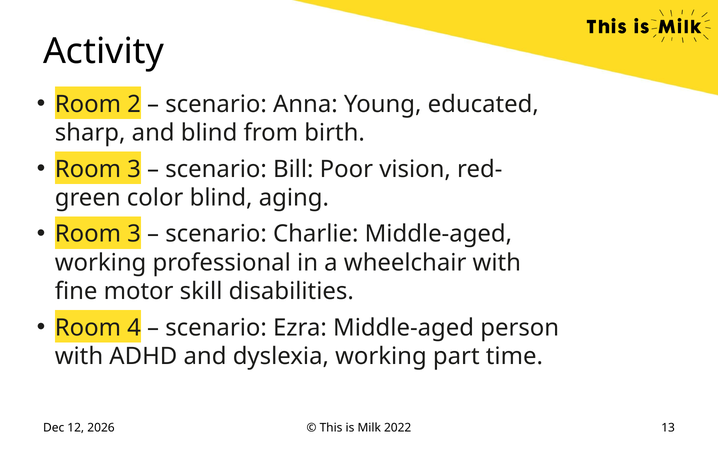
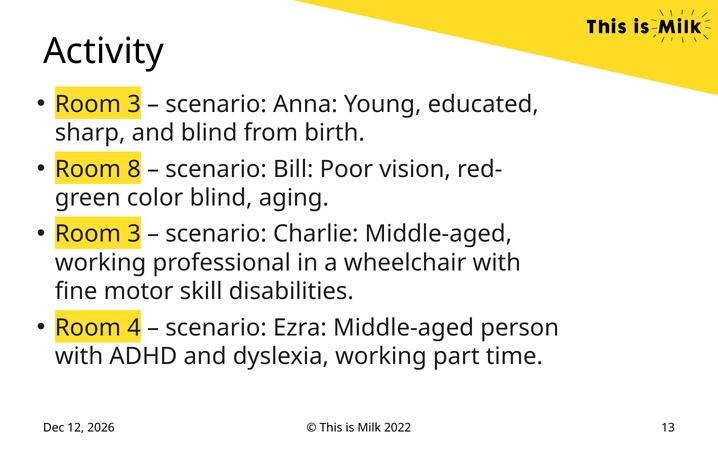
2 at (134, 104): 2 -> 3
3 at (134, 169): 3 -> 8
